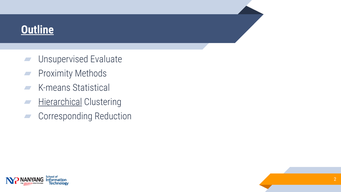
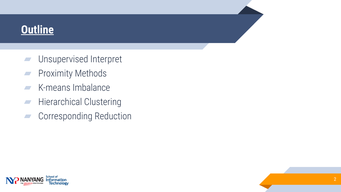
Evaluate: Evaluate -> Interpret
Statistical: Statistical -> Imbalance
Hierarchical underline: present -> none
